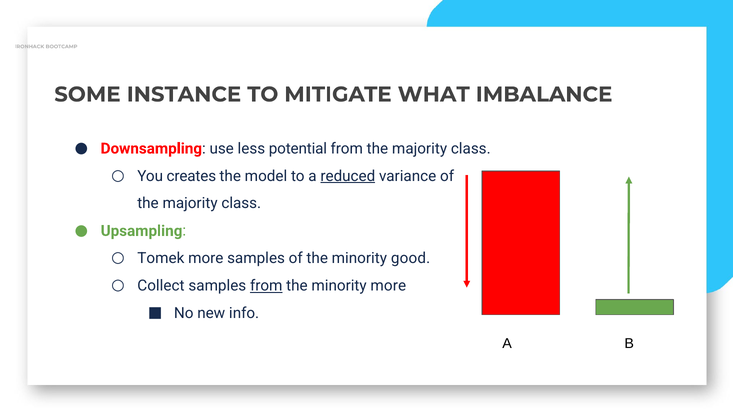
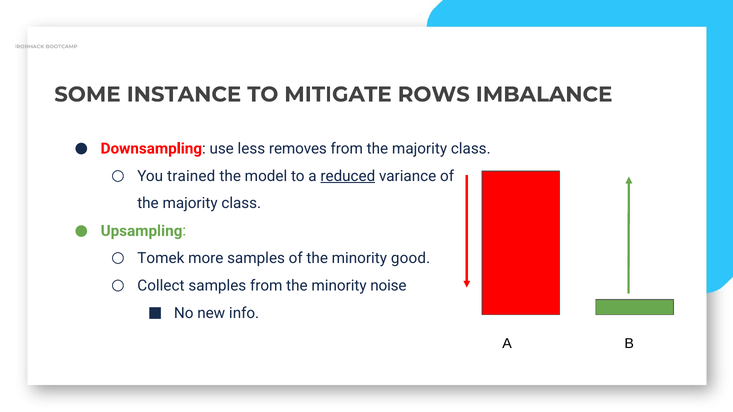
WHAT: WHAT -> ROWS
potential: potential -> removes
creates: creates -> trained
from at (266, 286) underline: present -> none
minority more: more -> noise
